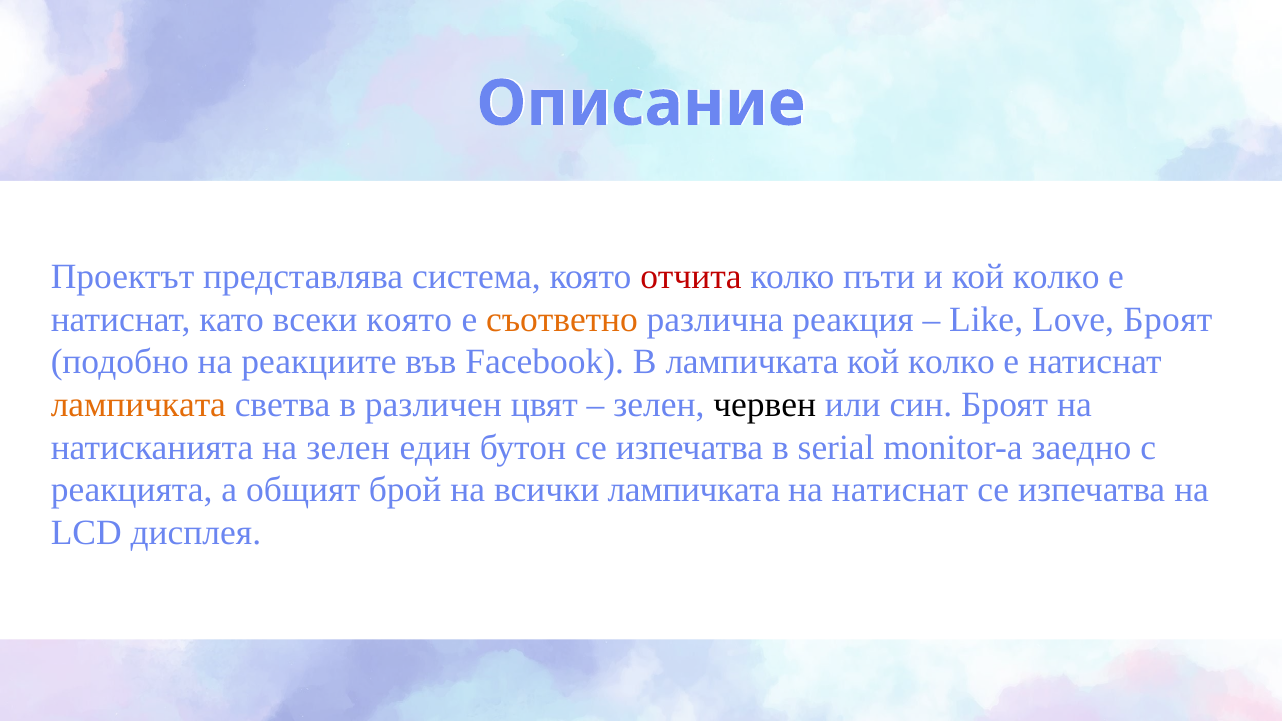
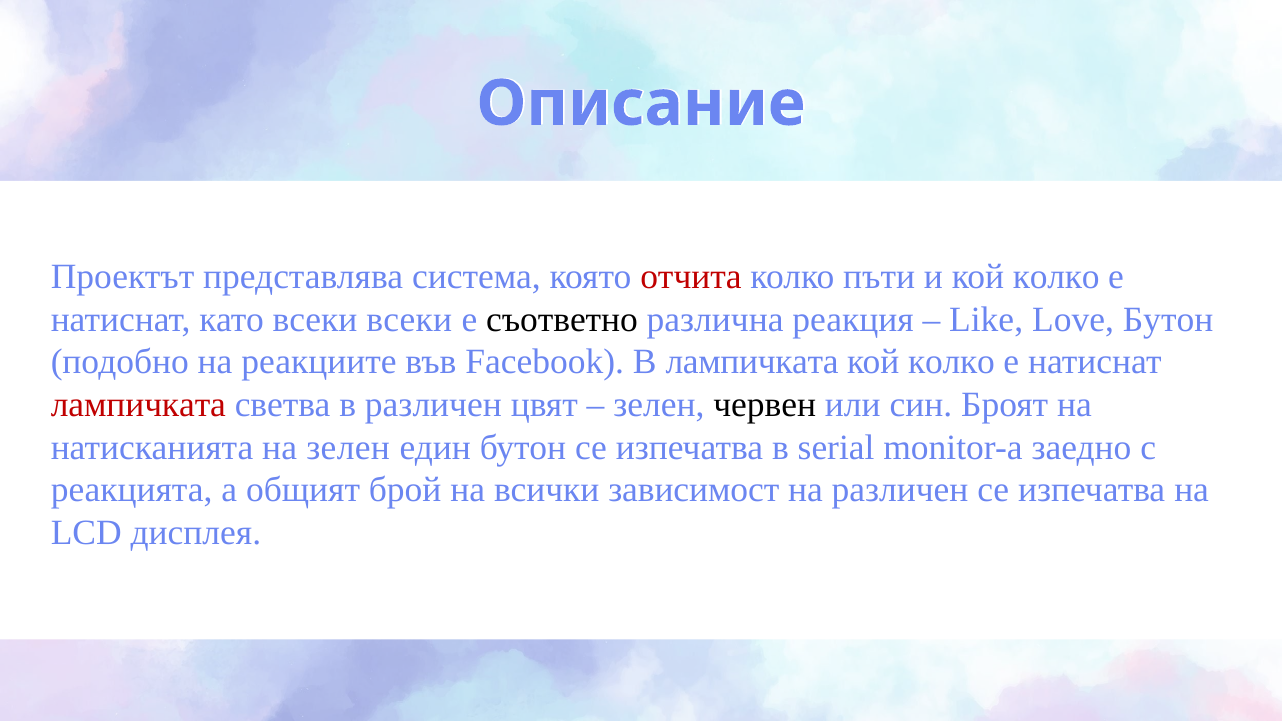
всеки която: която -> всеки
съответно colour: orange -> black
Love Броят: Броят -> Бутон
лампичката at (138, 405) colour: orange -> red
всички лампичката: лампичката -> зависимост
на натиснат: натиснат -> различен
